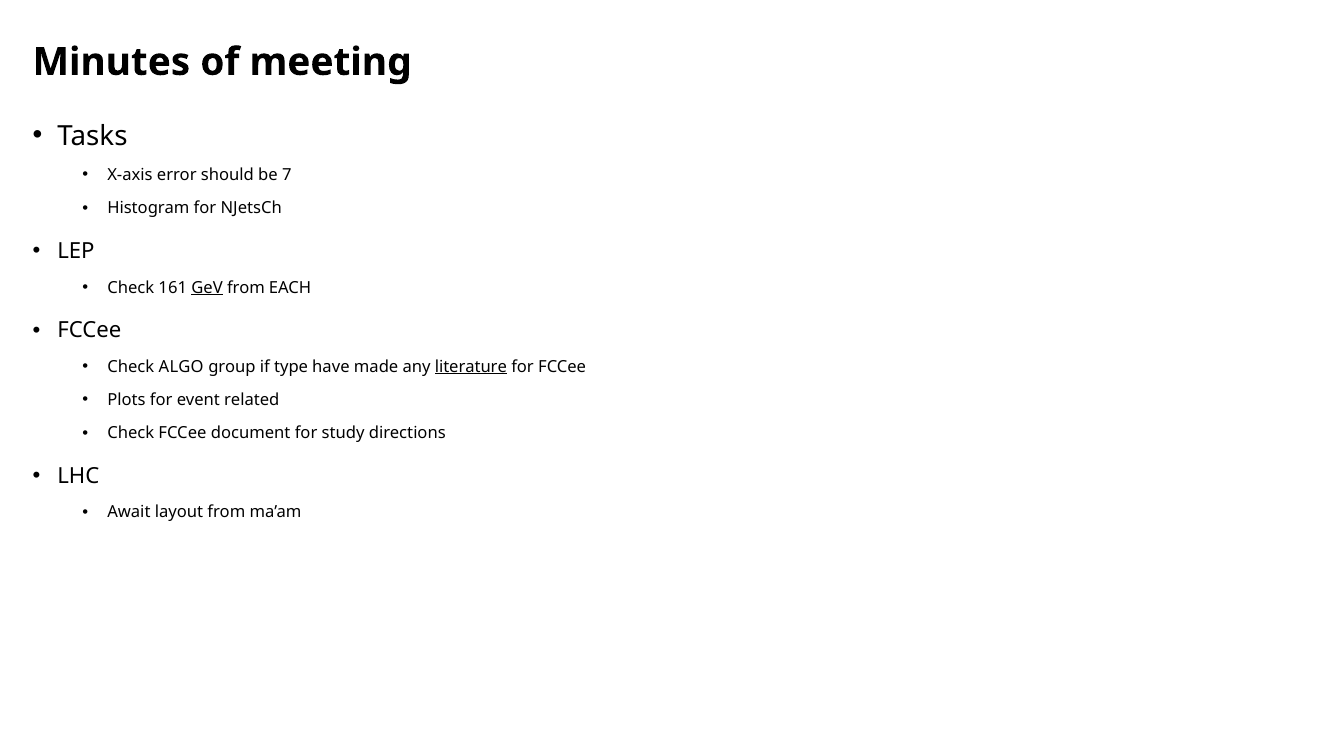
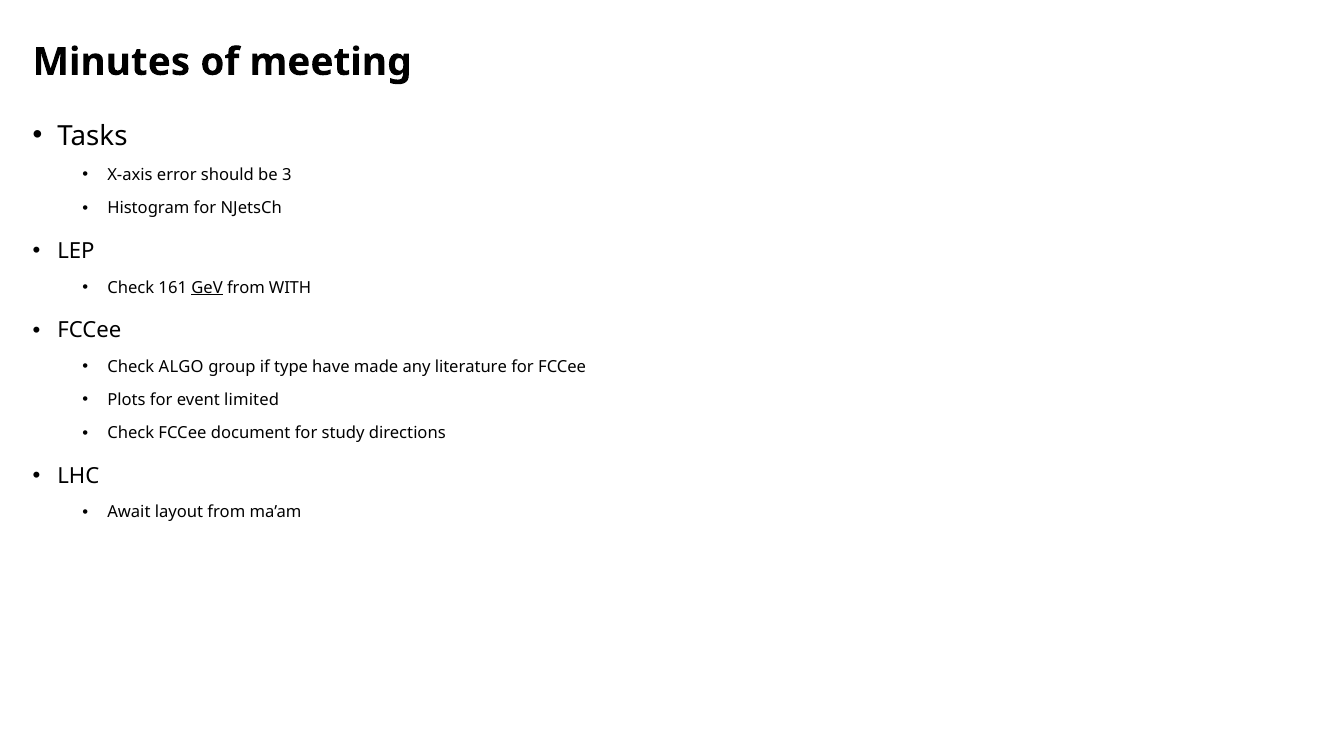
7: 7 -> 3
EACH: EACH -> WITH
literature underline: present -> none
related: related -> limited
